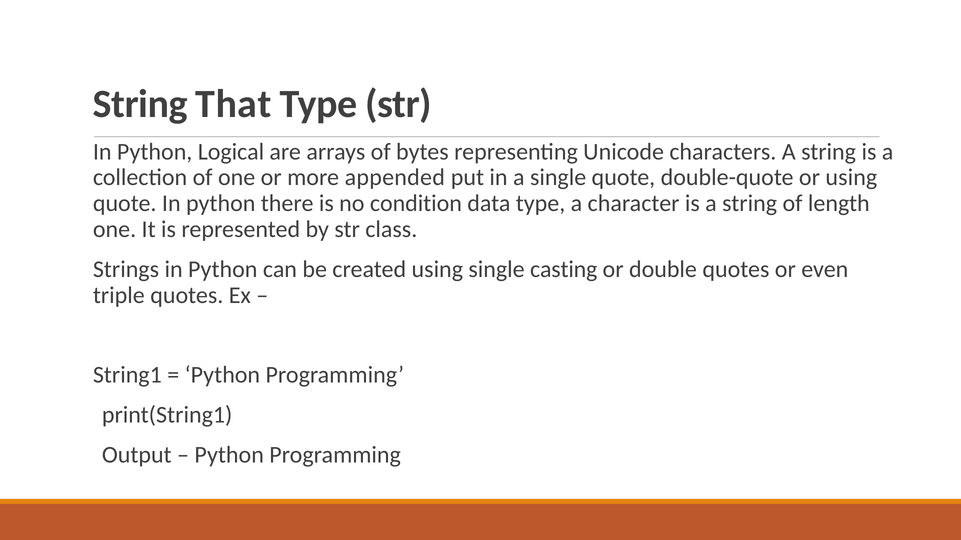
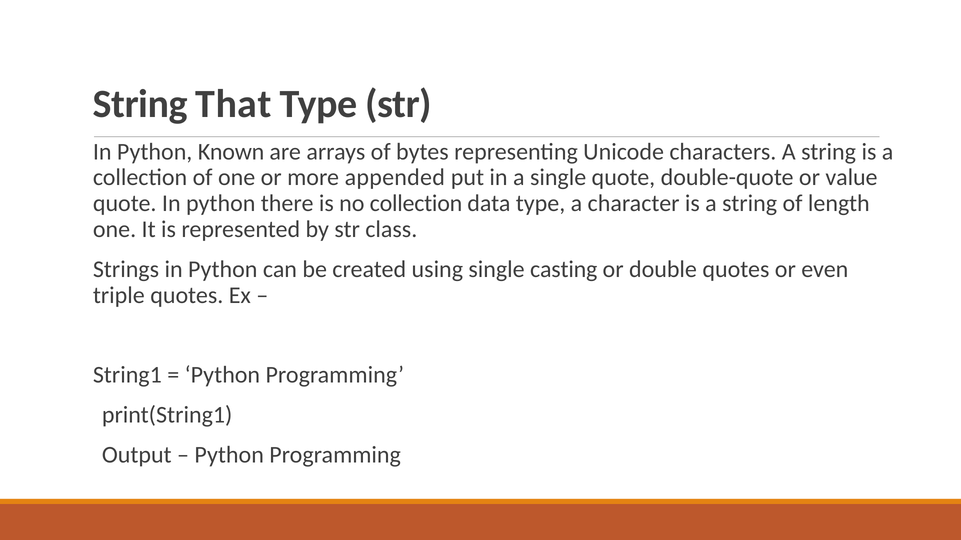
Logical: Logical -> Known
or using: using -> value
no condition: condition -> collection
